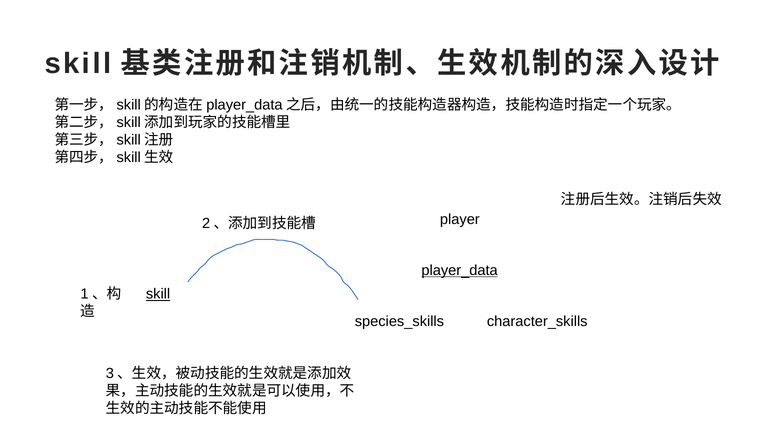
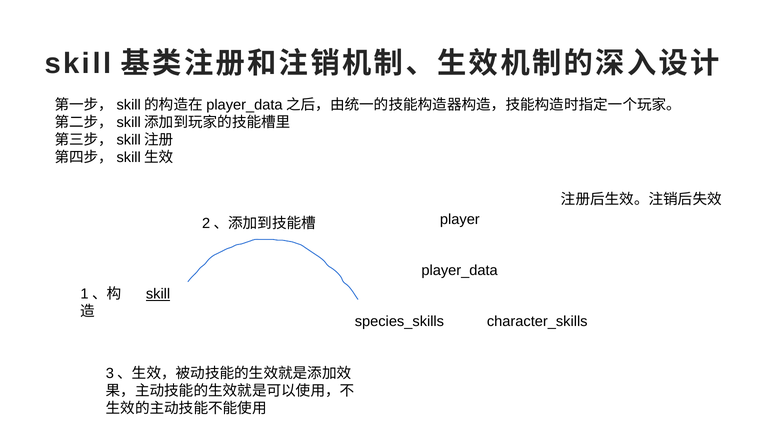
player_data underline: present -> none
